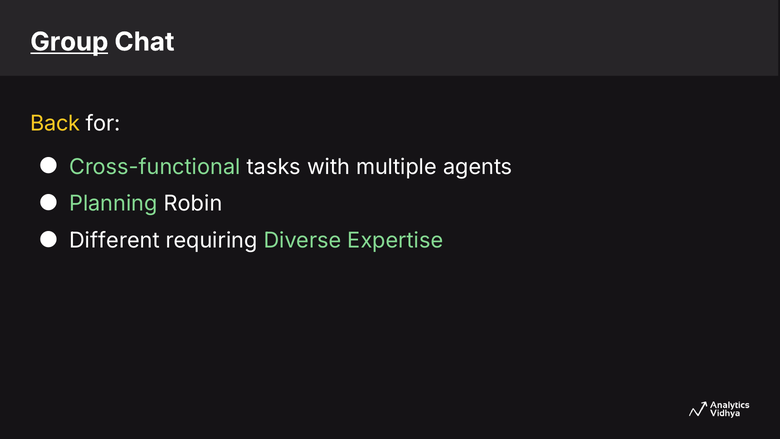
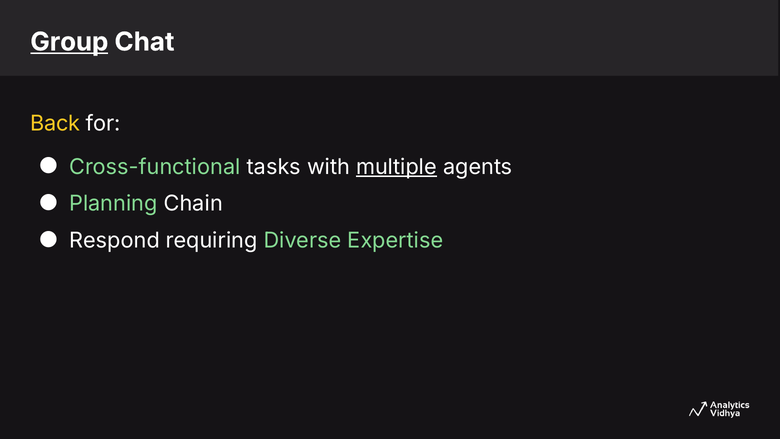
multiple underline: none -> present
Robin: Robin -> Chain
Different: Different -> Respond
